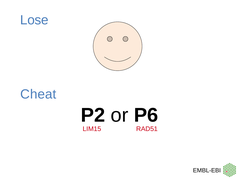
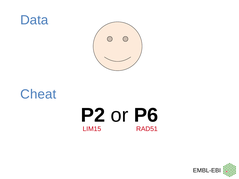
Lose: Lose -> Data
